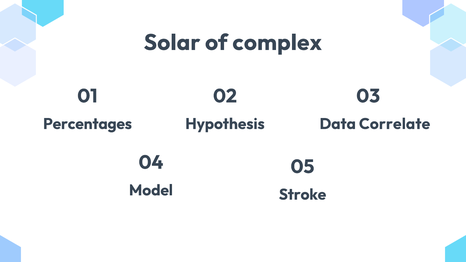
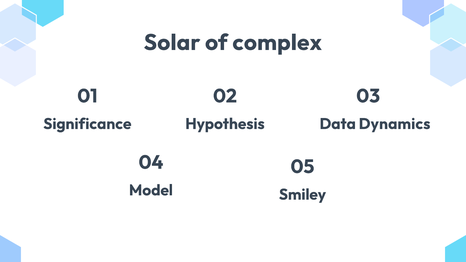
Percentages: Percentages -> Significance
Correlate: Correlate -> Dynamics
Stroke: Stroke -> Smiley
